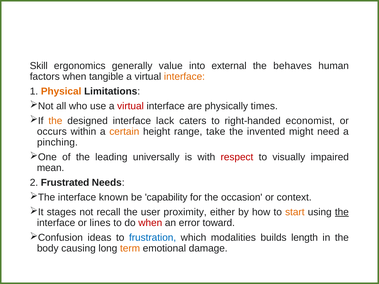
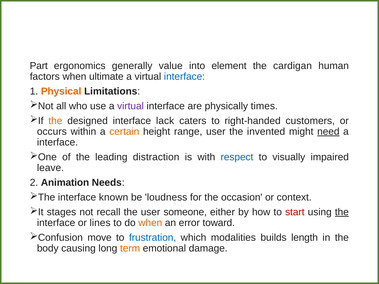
Skill: Skill -> Part
external: external -> element
behaves: behaves -> cardigan
tangible: tangible -> ultimate
interface at (184, 77) colour: orange -> blue
virtual at (130, 106) colour: red -> purple
economist: economist -> customers
range take: take -> user
need underline: none -> present
pinching at (57, 142): pinching -> interface
universally: universally -> distraction
respect colour: red -> blue
mean: mean -> leave
Frustrated: Frustrated -> Animation
capability: capability -> loudness
proximity: proximity -> someone
start colour: orange -> red
when at (150, 223) colour: red -> orange
ideas: ideas -> move
